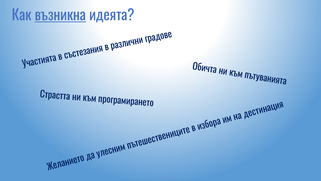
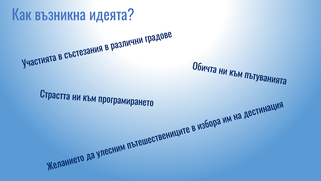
възникна underline: present -> none
